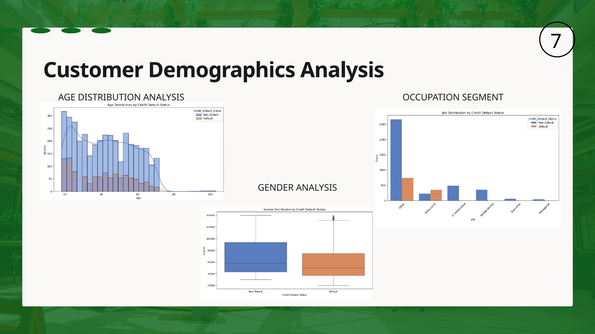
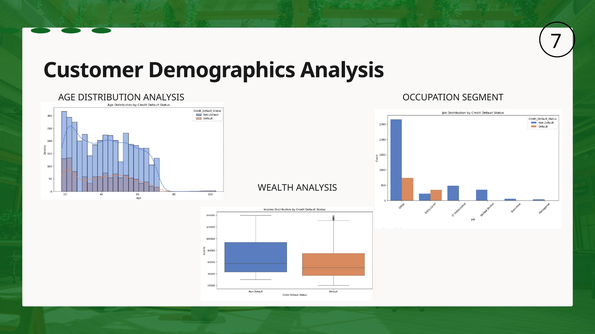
GENDER: GENDER -> WEALTH
